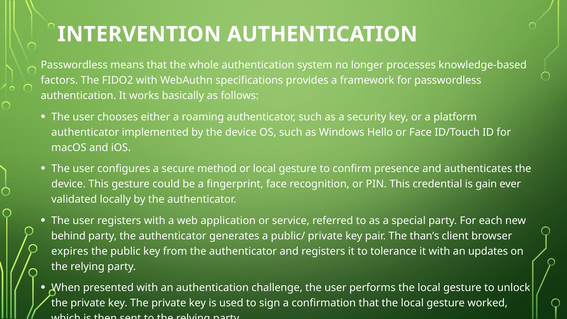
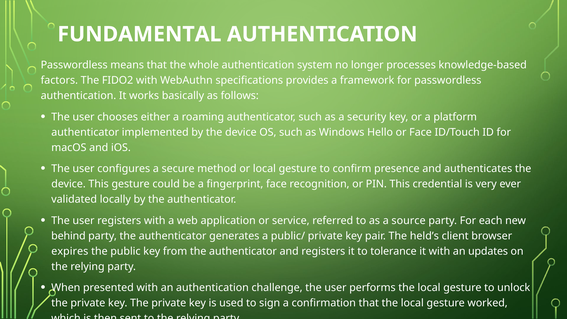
INTERVENTION: INTERVENTION -> FUNDAMENTAL
gain: gain -> very
special: special -> source
than’s: than’s -> held’s
